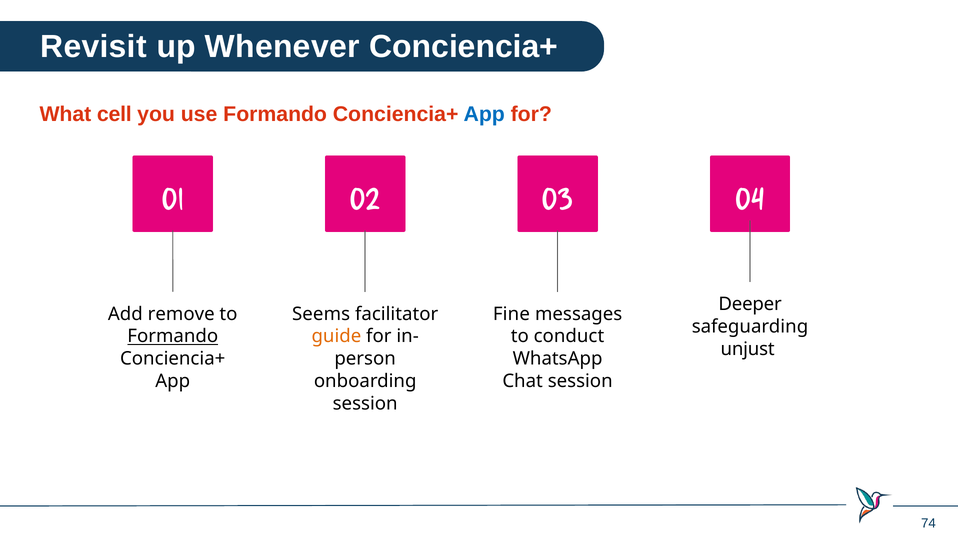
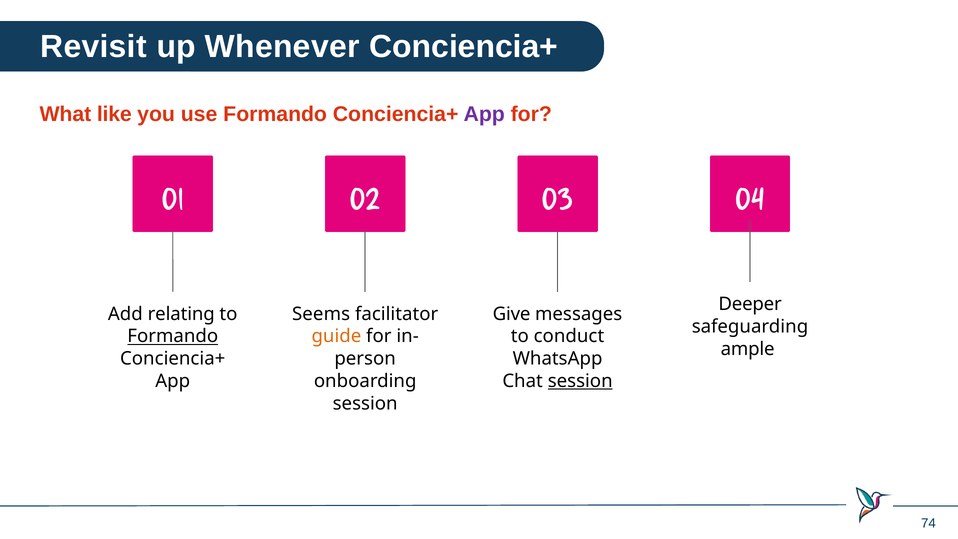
cell: cell -> like
App at (484, 114) colour: blue -> purple
remove: remove -> relating
Fine: Fine -> Give
unjust: unjust -> ample
session at (580, 381) underline: none -> present
